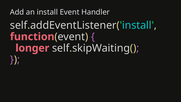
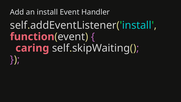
longer: longer -> caring
